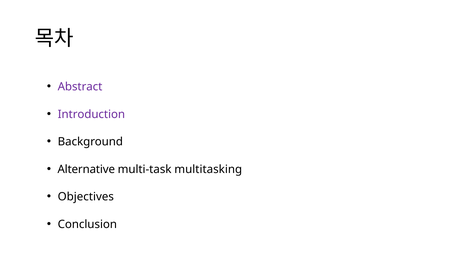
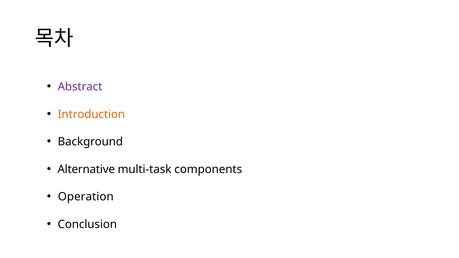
Introduction colour: purple -> orange
multitasking: multitasking -> components
Objectives: Objectives -> Operation
